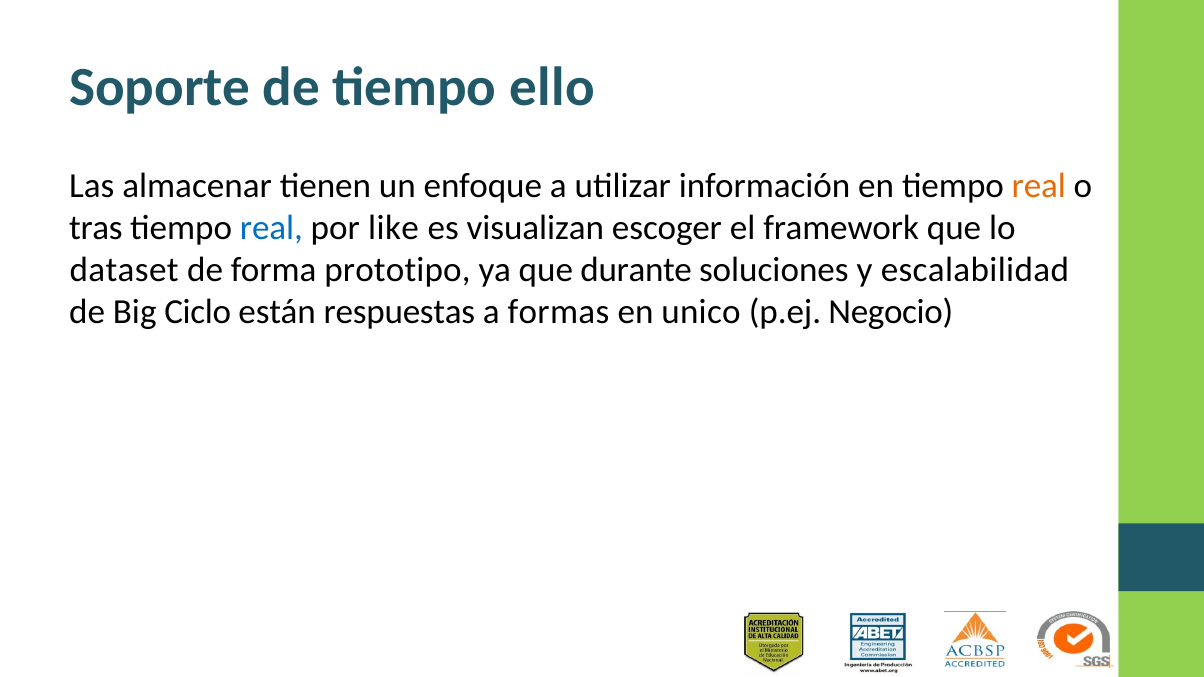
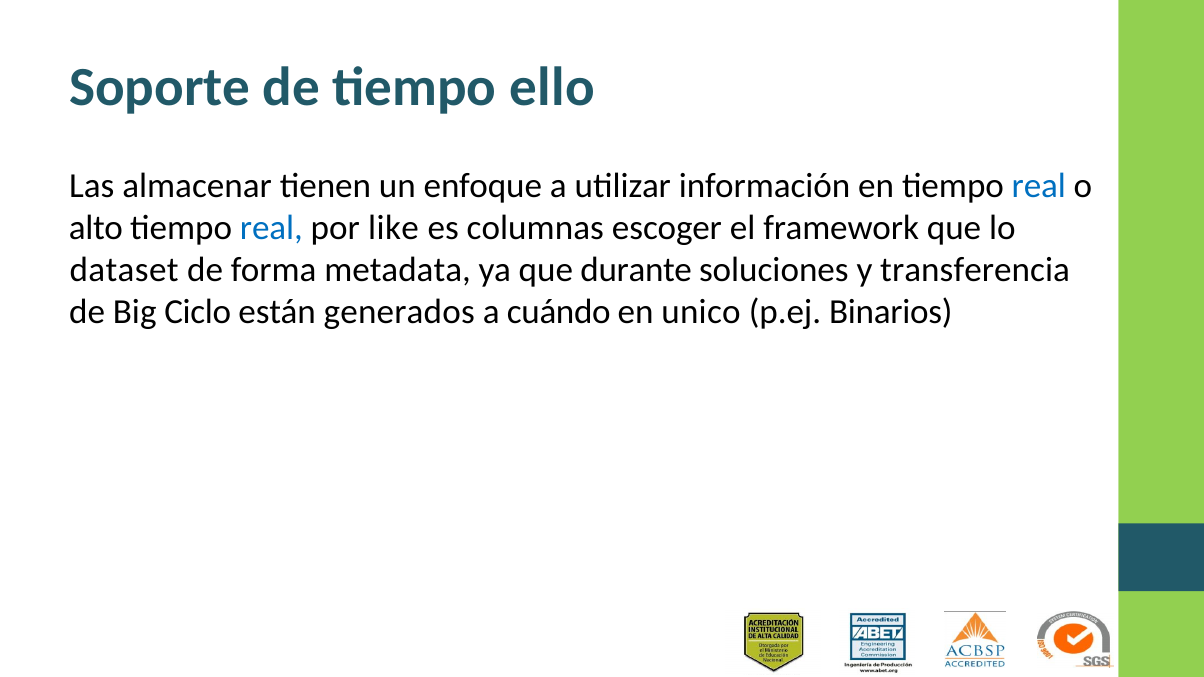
real at (1039, 186) colour: orange -> blue
tras: tras -> alto
visualizan: visualizan -> columnas
prototipo: prototipo -> metadata
escalabilidad: escalabilidad -> transferencia
respuestas: respuestas -> generados
formas: formas -> cuándo
Negocio: Negocio -> Binarios
